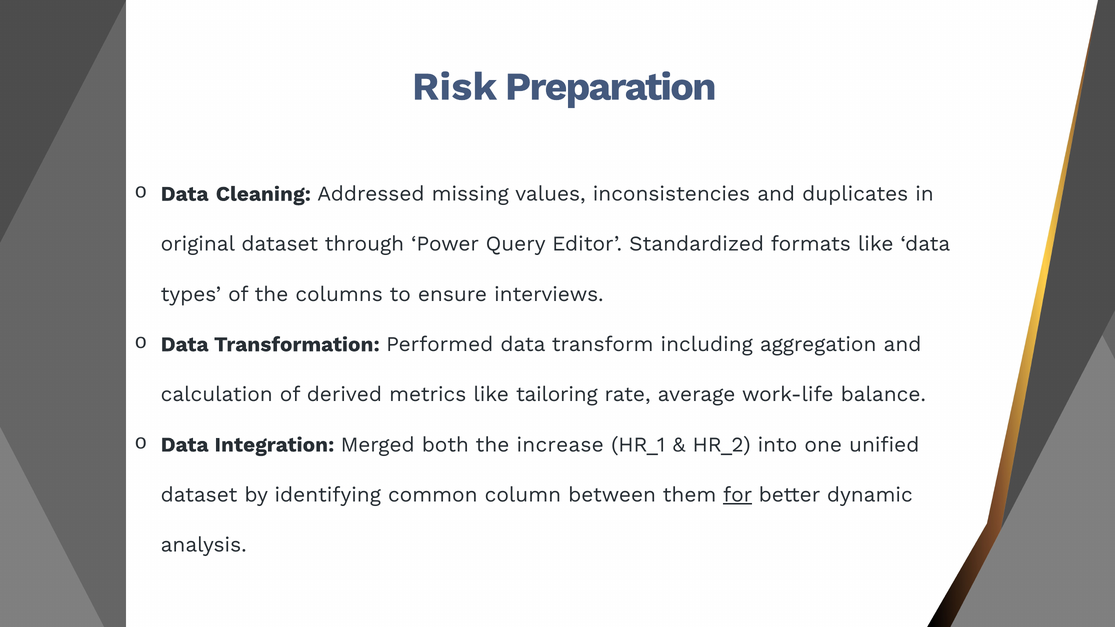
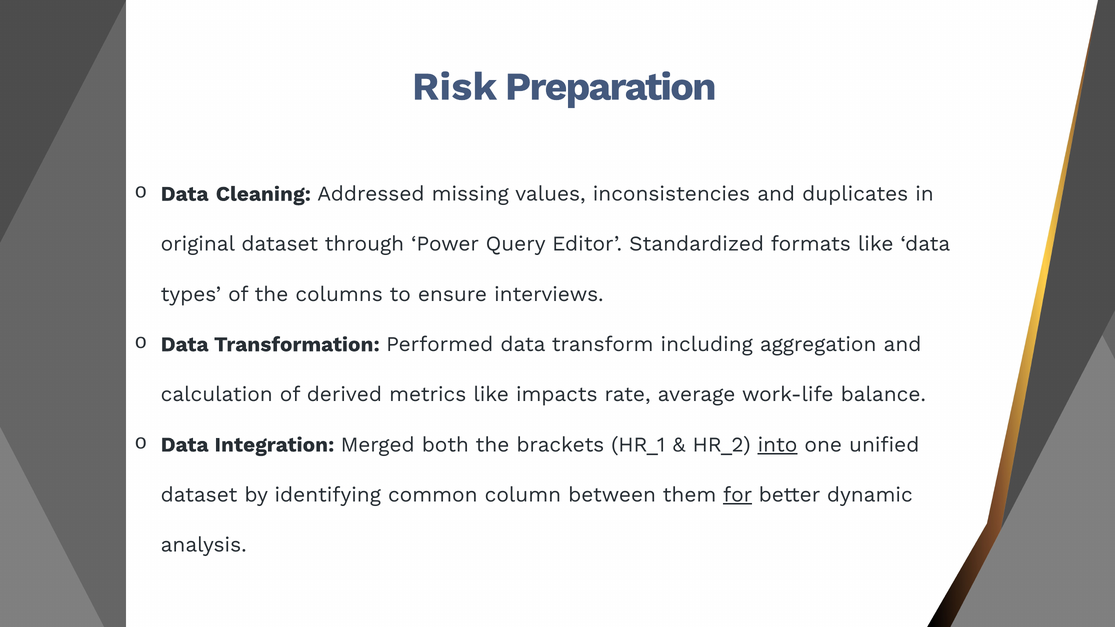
tailoring: tailoring -> impacts
increase: increase -> brackets
into underline: none -> present
